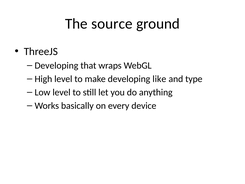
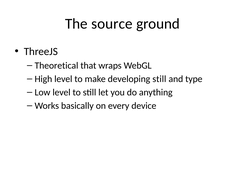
Developing at (56, 65): Developing -> Theoretical
developing like: like -> still
